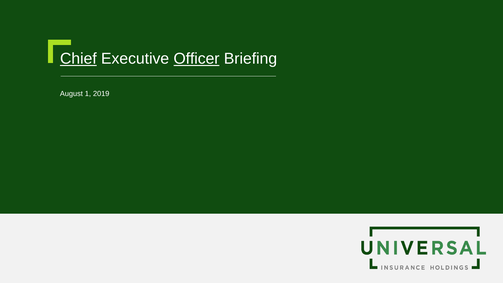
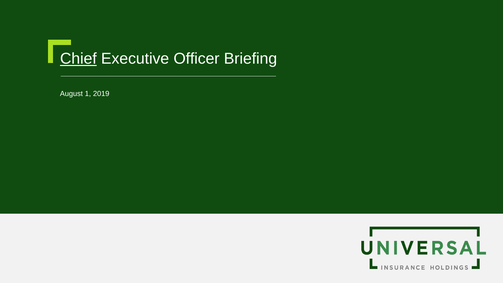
Officer underline: present -> none
